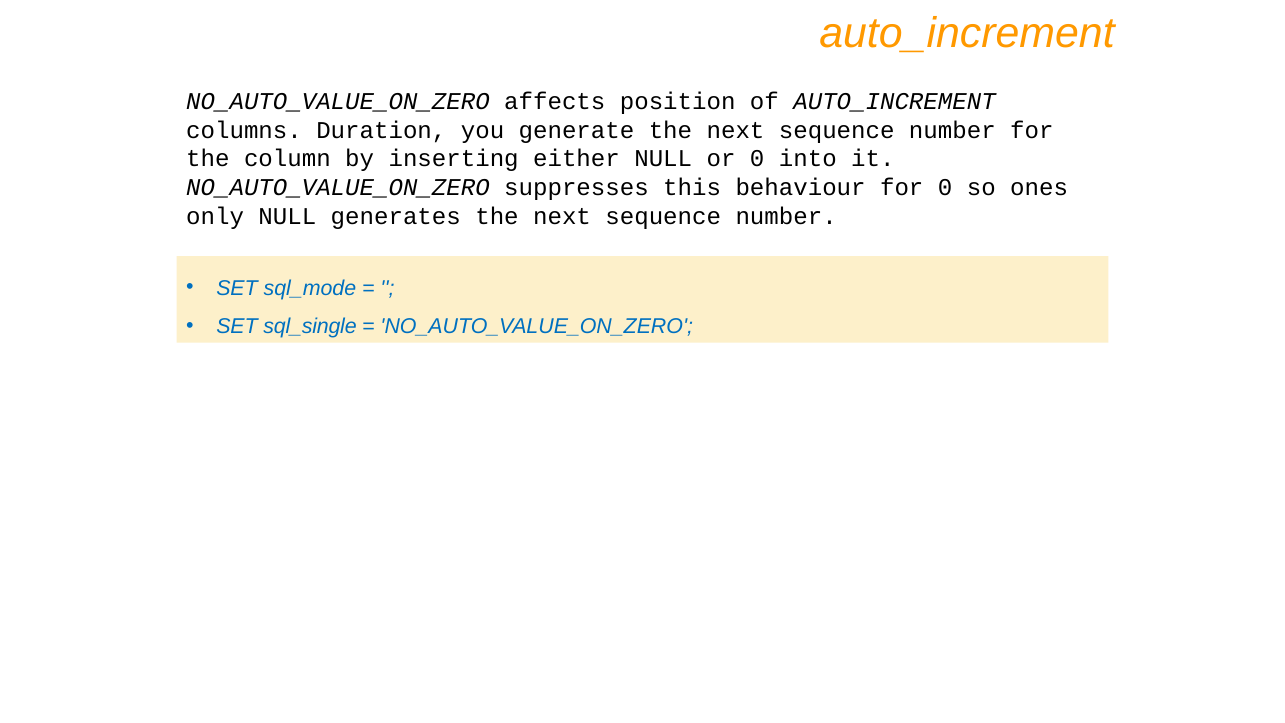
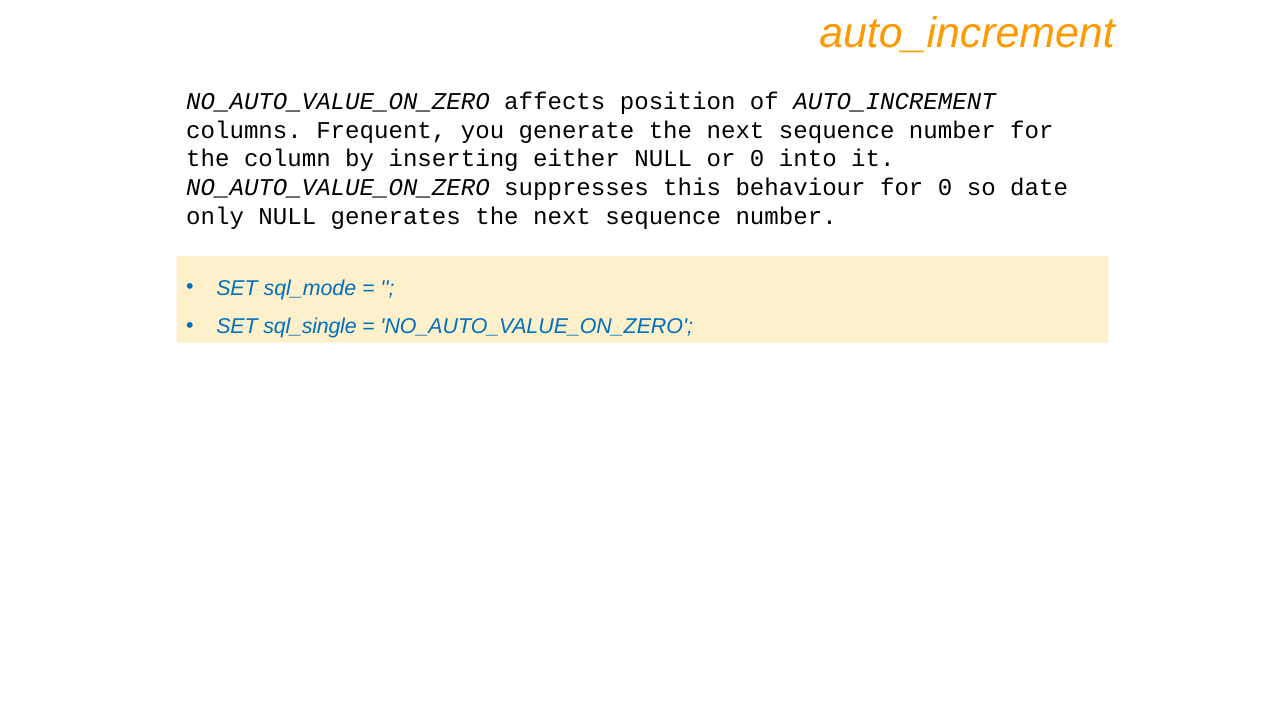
Duration: Duration -> Frequent
ones: ones -> date
